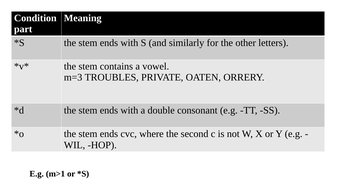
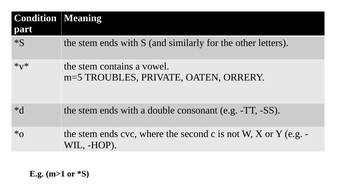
m=3: m=3 -> m=5
